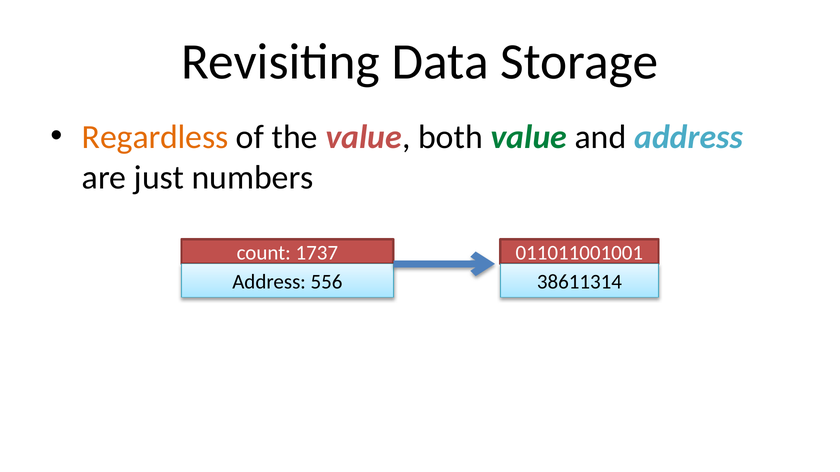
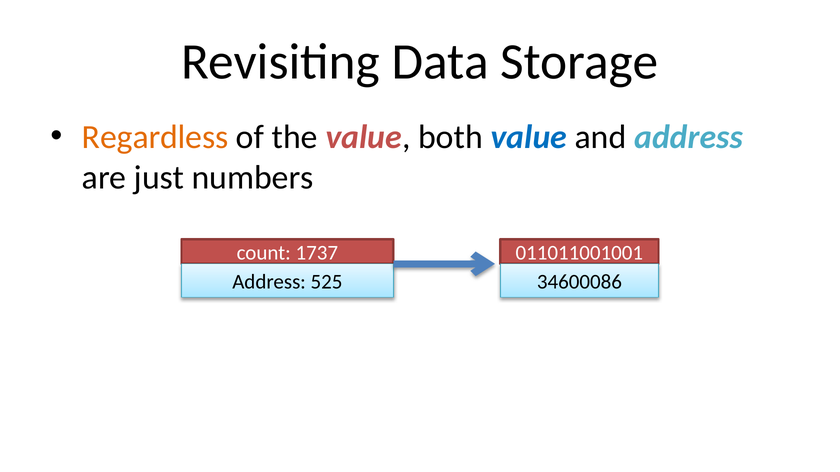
value at (529, 137) colour: green -> blue
556: 556 -> 525
38611314: 38611314 -> 34600086
